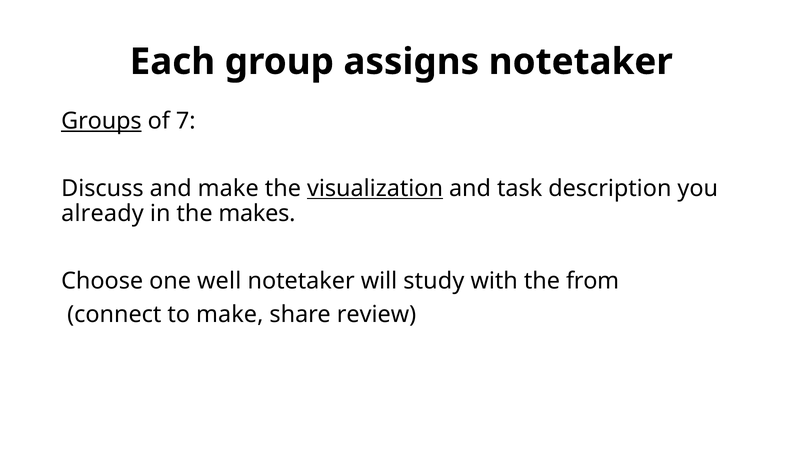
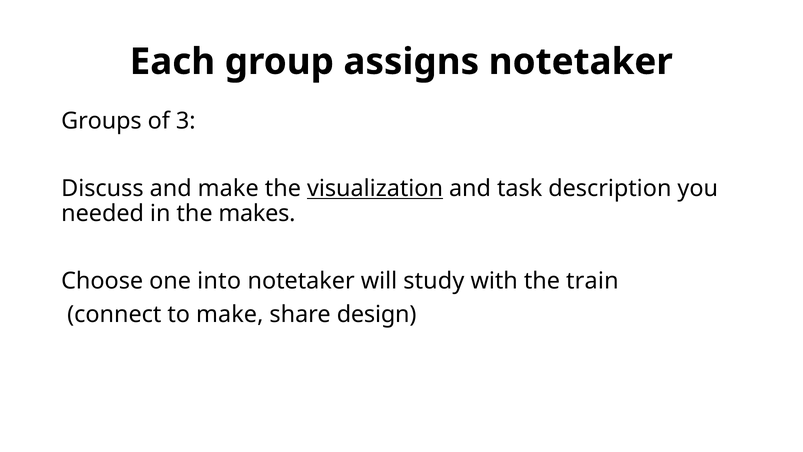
Groups underline: present -> none
7: 7 -> 3
already: already -> needed
well: well -> into
from: from -> train
review: review -> design
